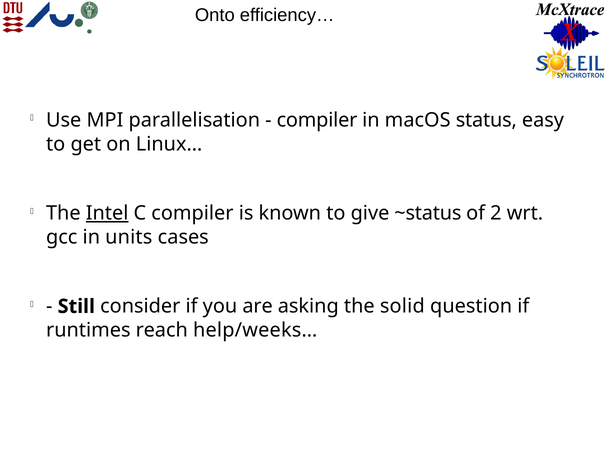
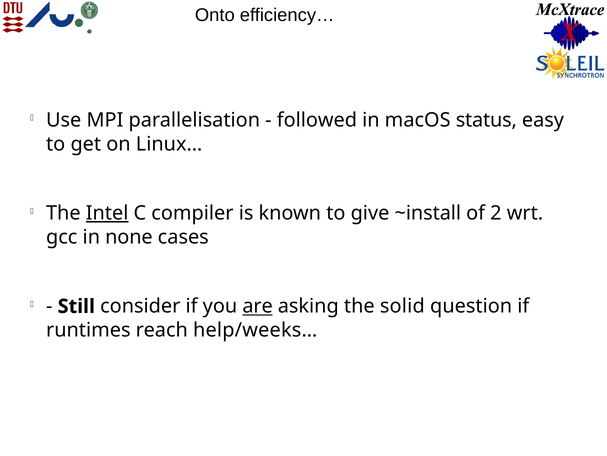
compiler at (317, 120): compiler -> followed
~status: ~status -> ~install
units: units -> none
are underline: none -> present
